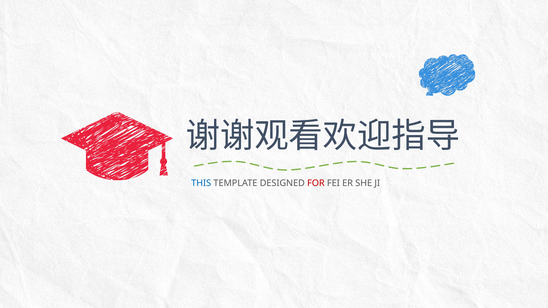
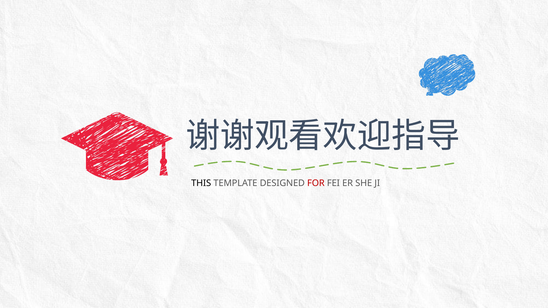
THIS colour: blue -> black
